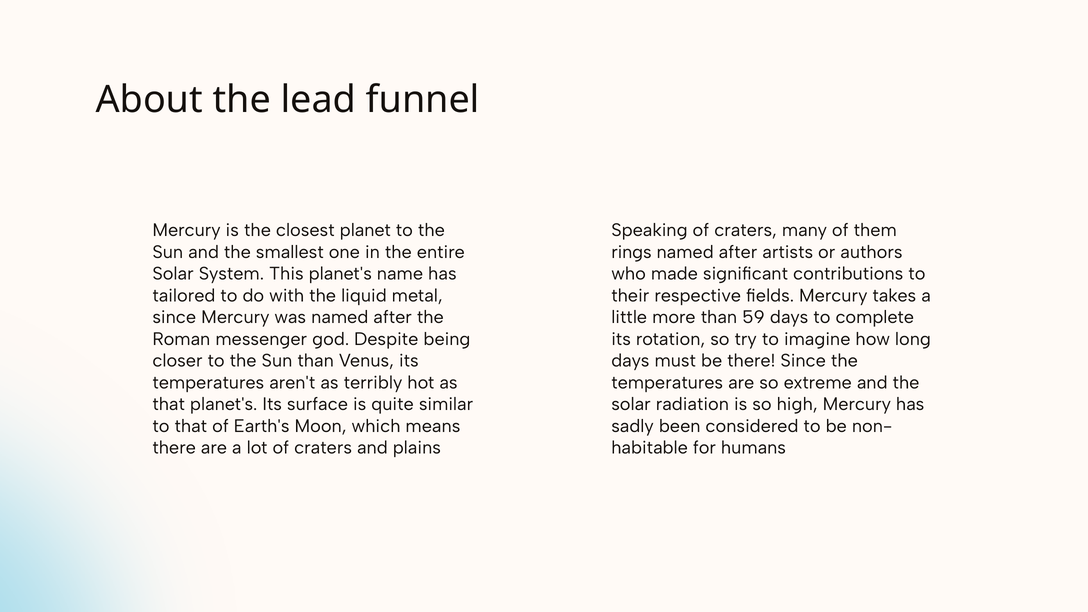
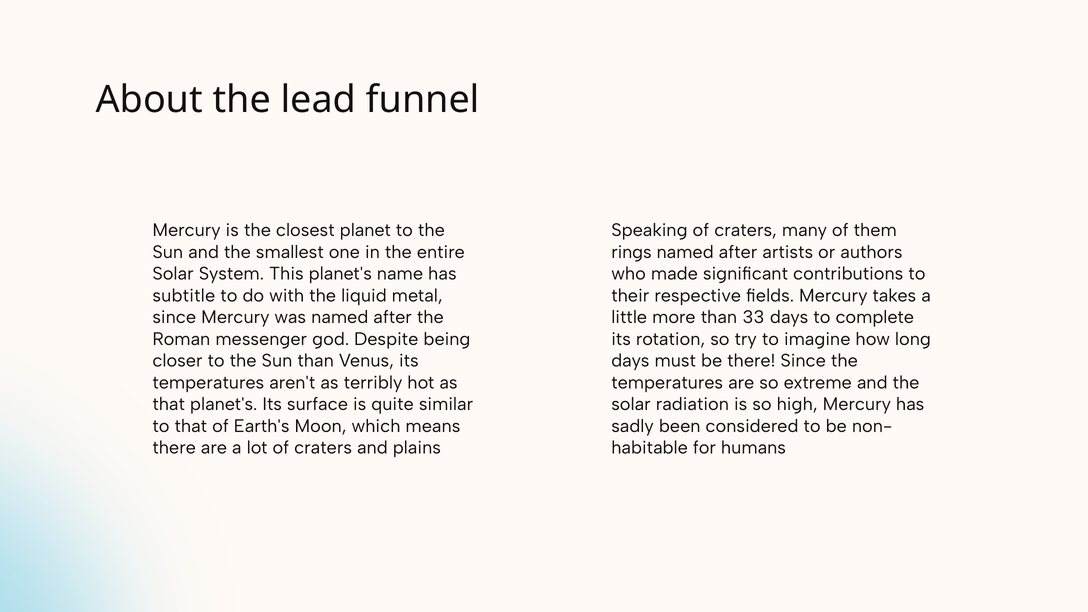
tailored: tailored -> subtitle
59: 59 -> 33
